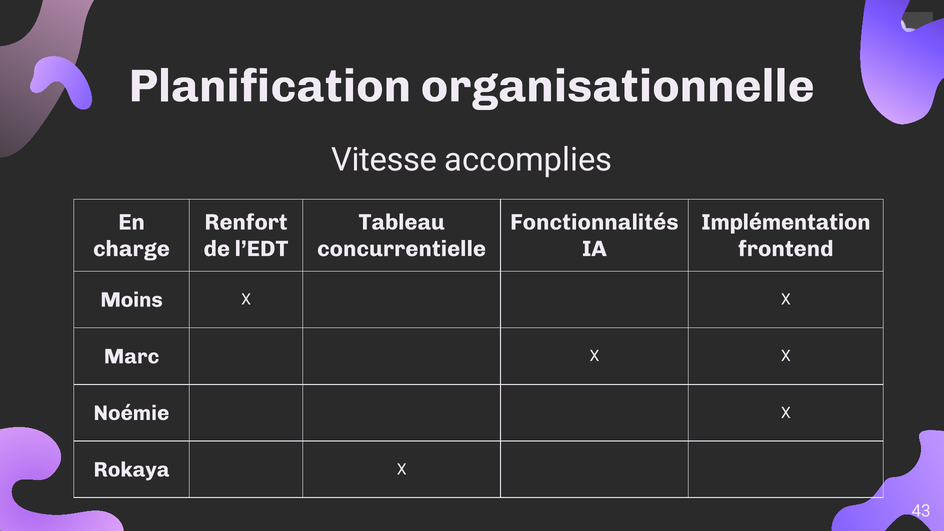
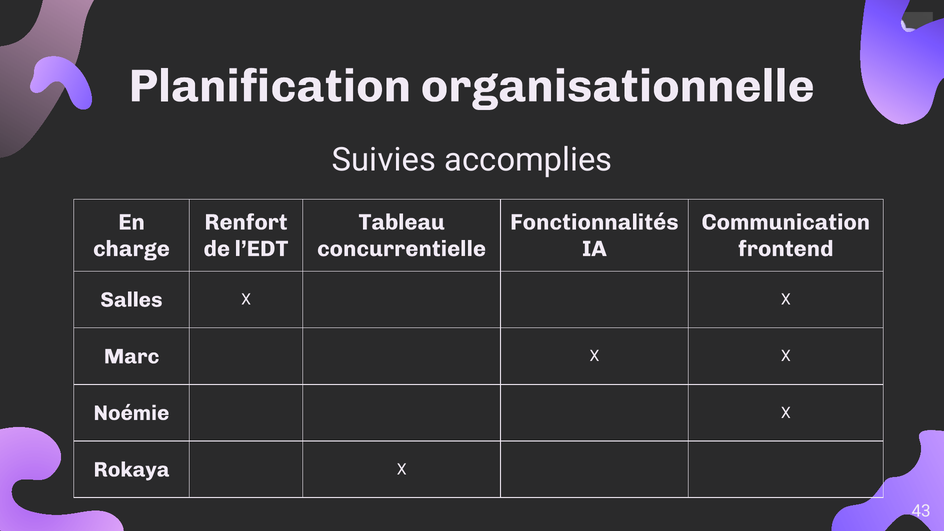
Vitesse: Vitesse -> Suivies
Implémentation: Implémentation -> Communication
Moins: Moins -> Salles
